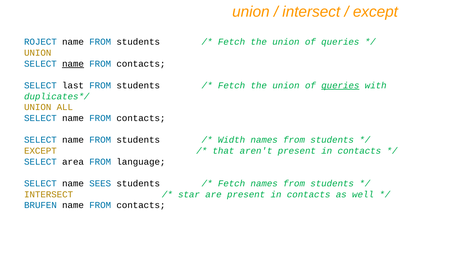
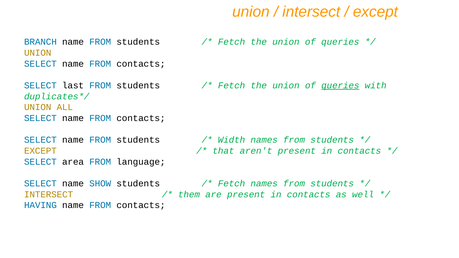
ROJECT: ROJECT -> BRANCH
name at (73, 64) underline: present -> none
SEES: SEES -> SHOW
star: star -> them
BRUFEN: BRUFEN -> HAVING
